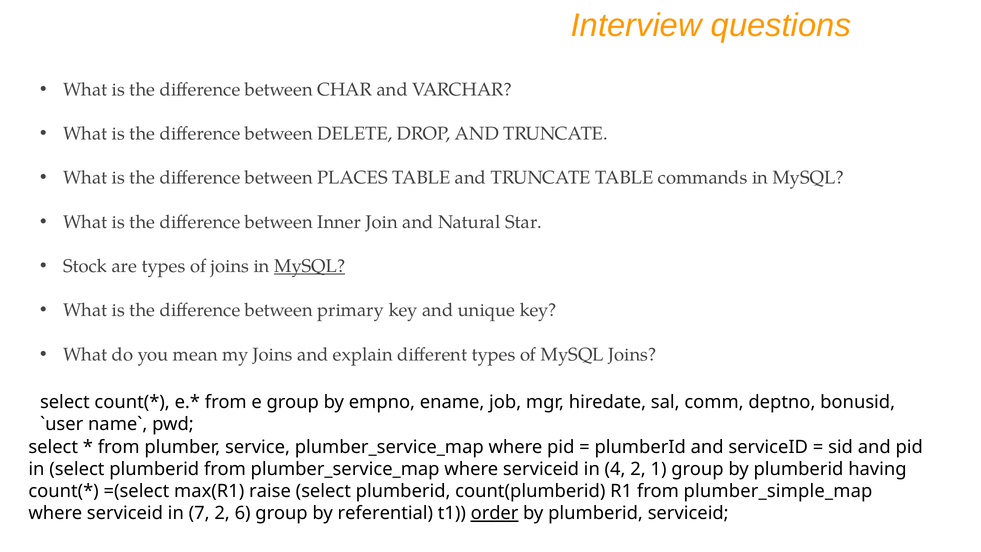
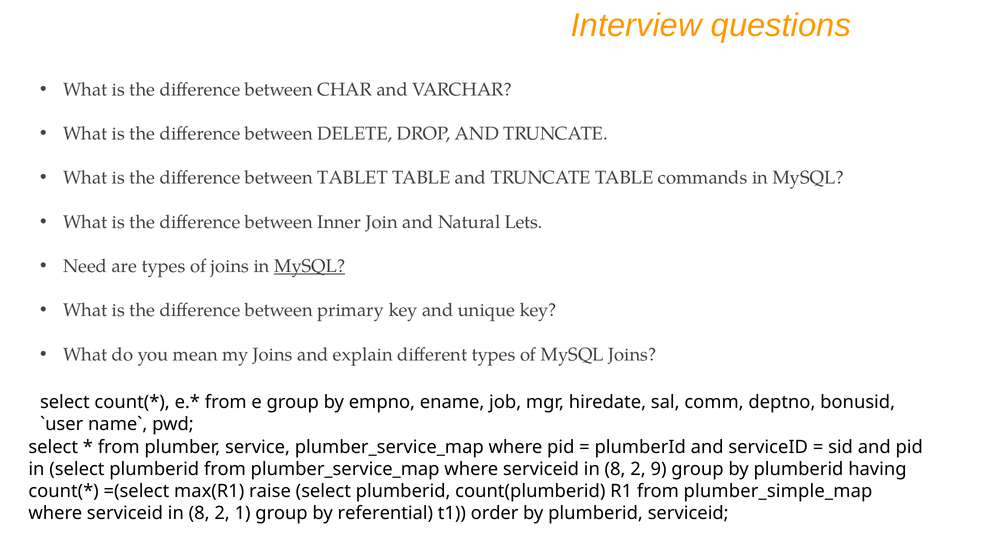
PLACES: PLACES -> TABLET
Star: Star -> Lets
Stock: Stock -> Need
4 at (615, 469): 4 -> 8
1: 1 -> 9
7 at (199, 513): 7 -> 8
6: 6 -> 1
order underline: present -> none
